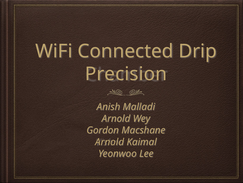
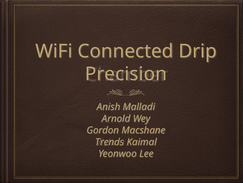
Arnold at (110, 141): Arnold -> Trends
